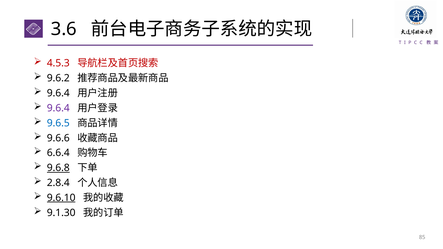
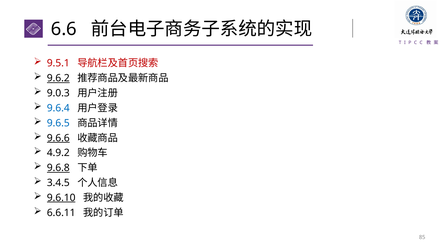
3.6: 3.6 -> 6.6
4.5.3: 4.5.3 -> 9.5.1
9.6.2 underline: none -> present
9.6.4 at (58, 93): 9.6.4 -> 9.0.3
9.6.4 at (58, 108) colour: purple -> blue
9.6.6 underline: none -> present
6.6.4: 6.6.4 -> 4.9.2
2.8.4: 2.8.4 -> 3.4.5
9.1.30: 9.1.30 -> 6.6.11
